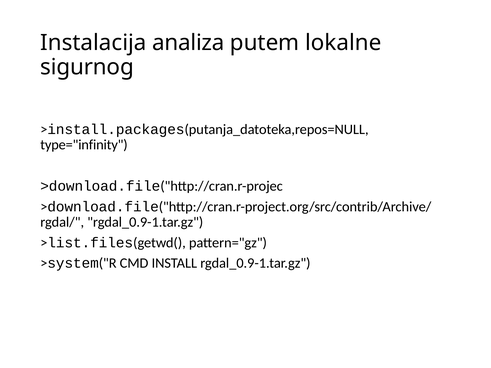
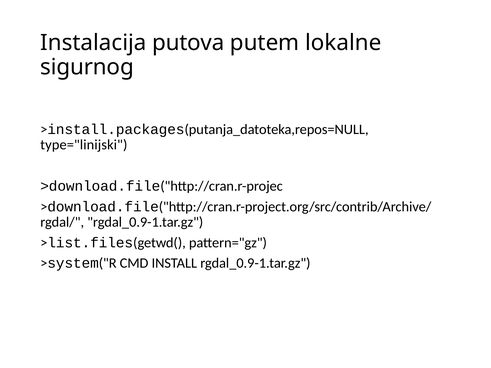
analiza: analiza -> putova
type="infinity: type="infinity -> type="linijski
